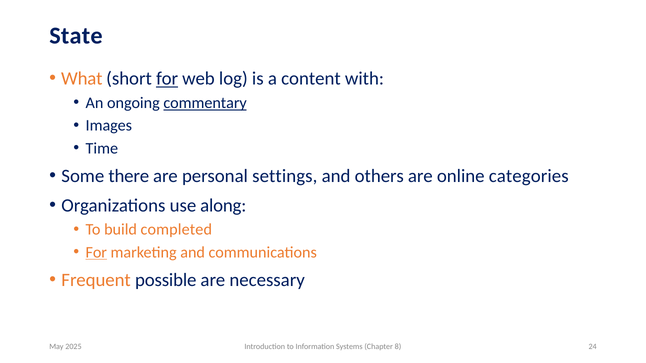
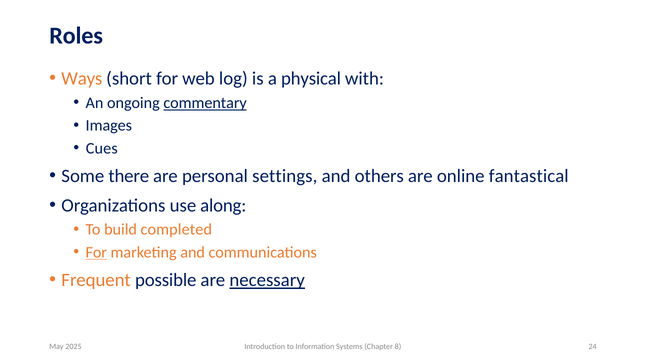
State: State -> Roles
What: What -> Ways
for at (167, 79) underline: present -> none
content: content -> physical
Time: Time -> Cues
categories: categories -> fantastical
necessary underline: none -> present
